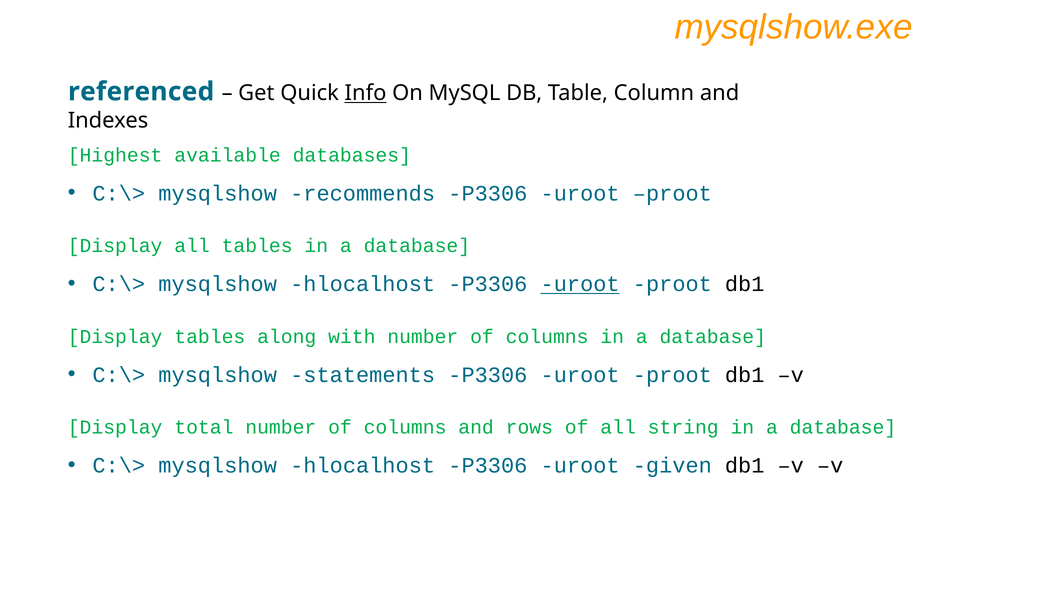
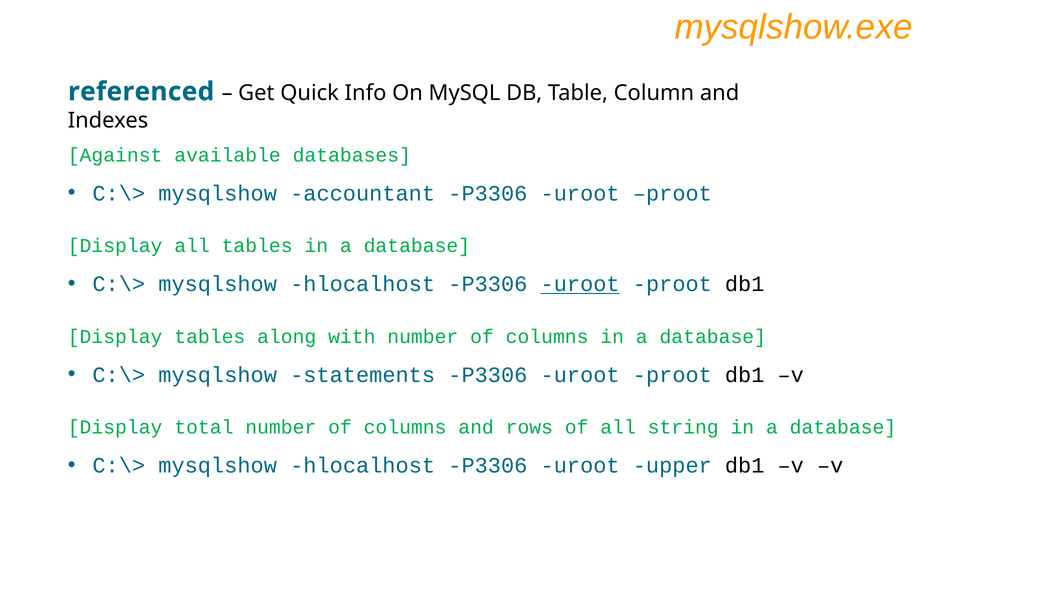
Info underline: present -> none
Highest: Highest -> Against
recommends: recommends -> accountant
given: given -> upper
